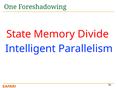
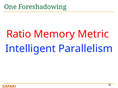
State: State -> Ratio
Divide: Divide -> Metric
